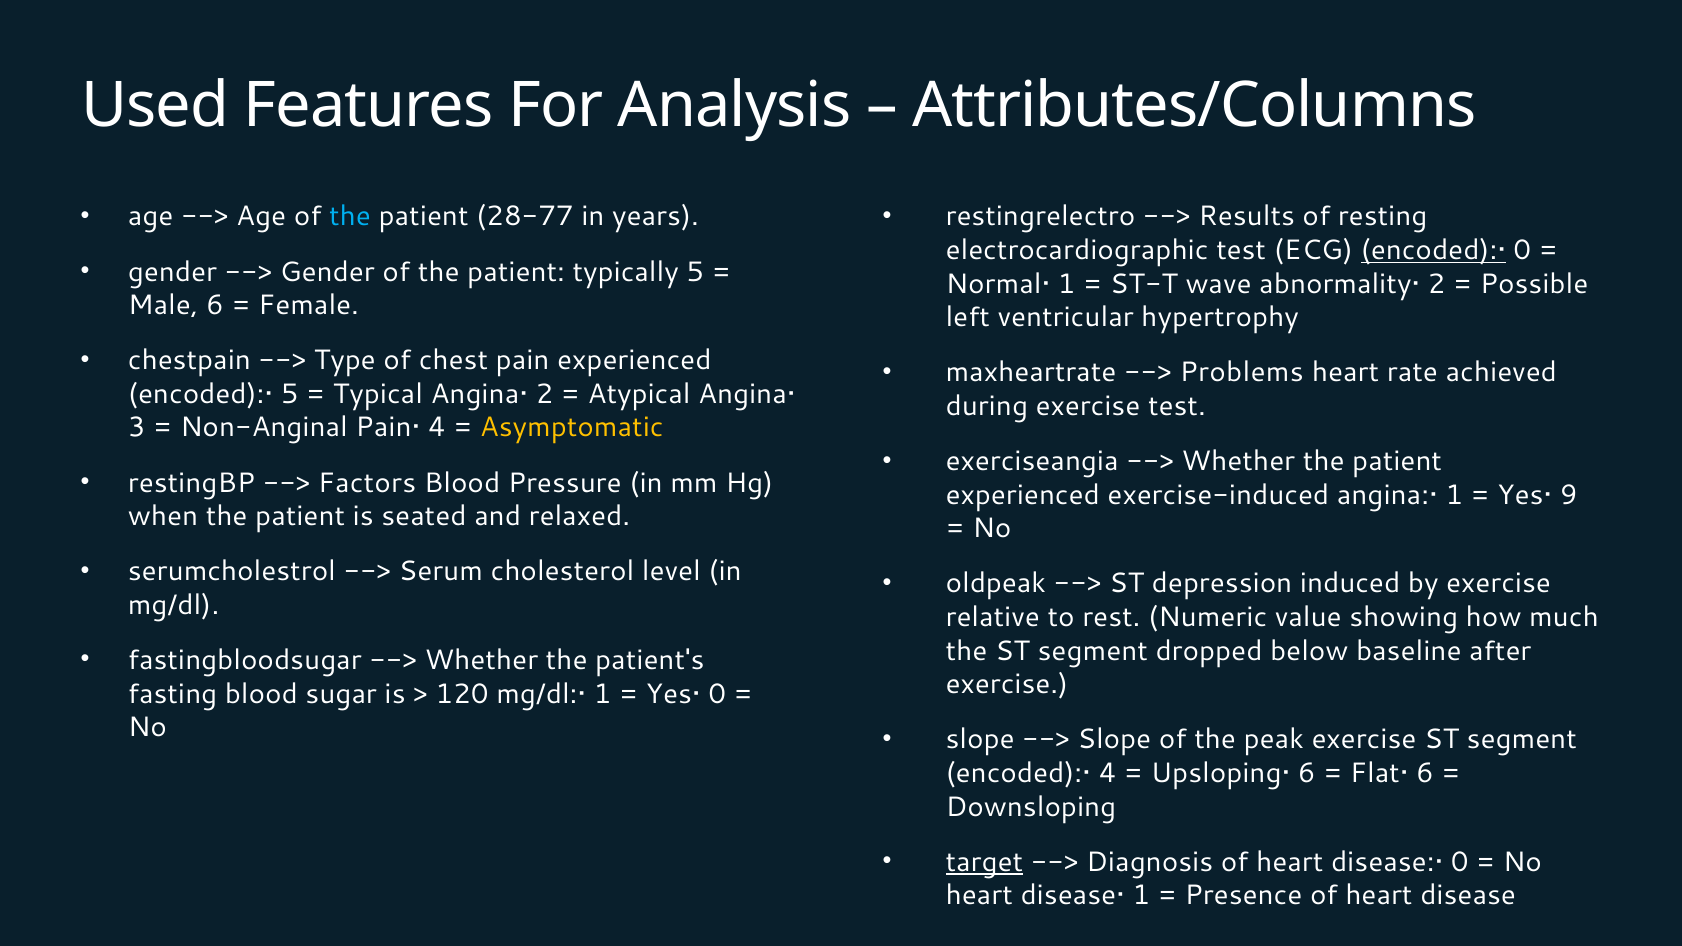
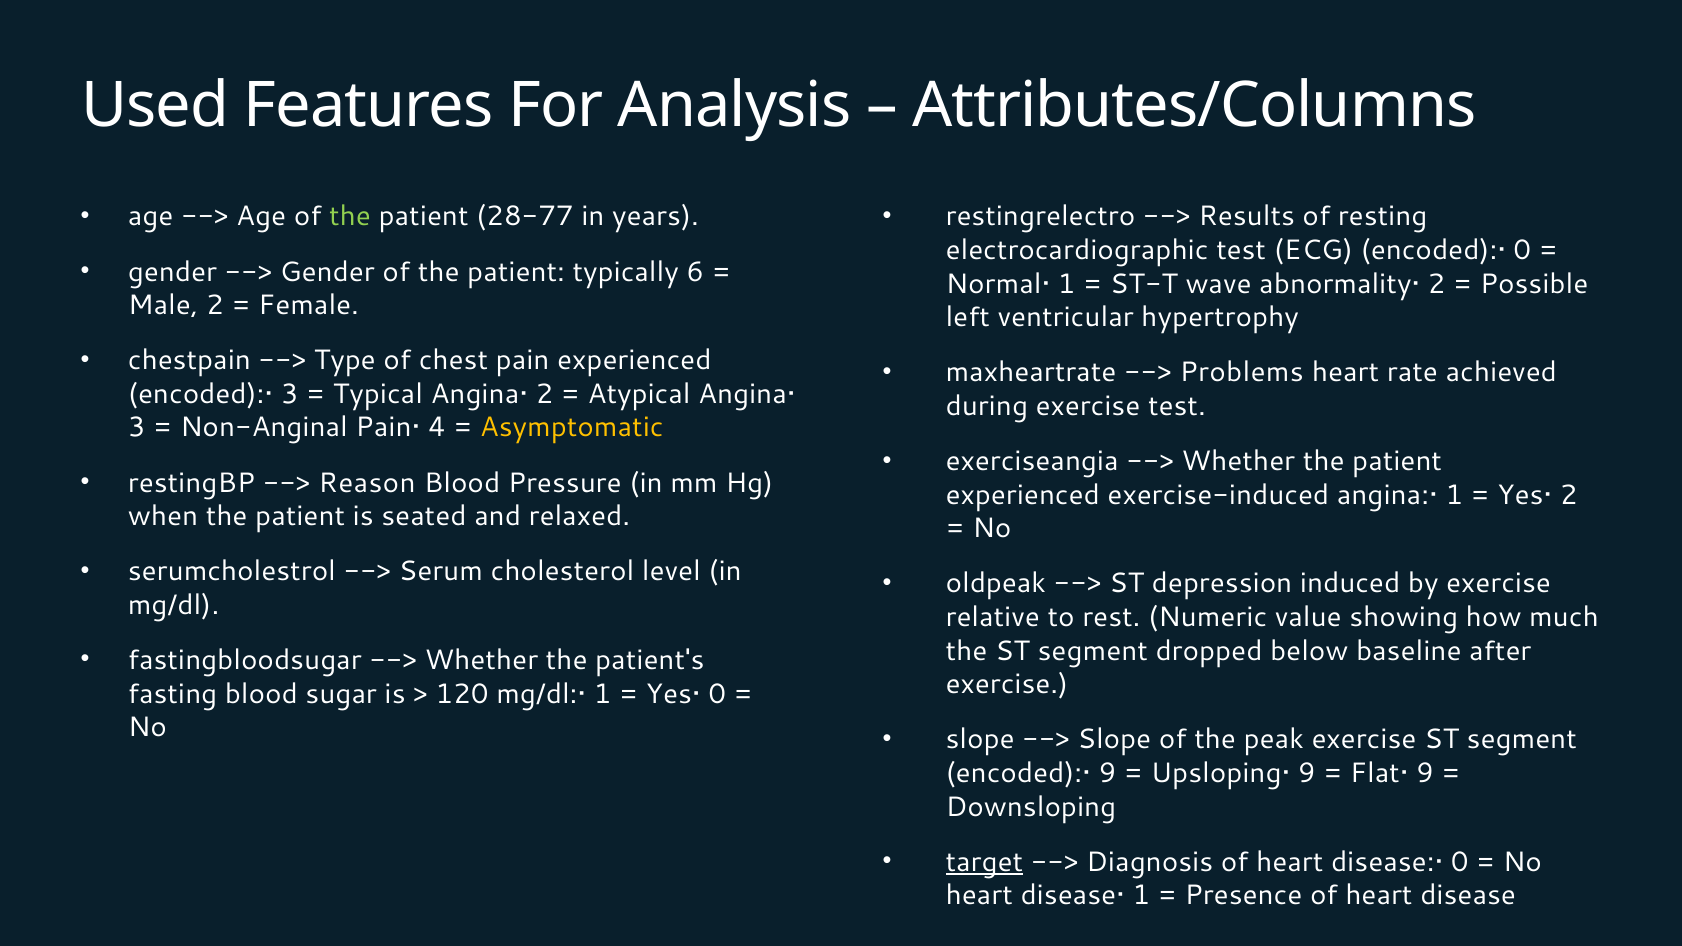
the at (350, 217) colour: light blue -> light green
encoded):• at (1433, 250) underline: present -> none
typically 5: 5 -> 6
Male 6: 6 -> 2
encoded):• 5: 5 -> 3
Factors: Factors -> Reason
Yes• 9: 9 -> 2
encoded):• 4: 4 -> 9
Upsloping• 6: 6 -> 9
Flat• 6: 6 -> 9
